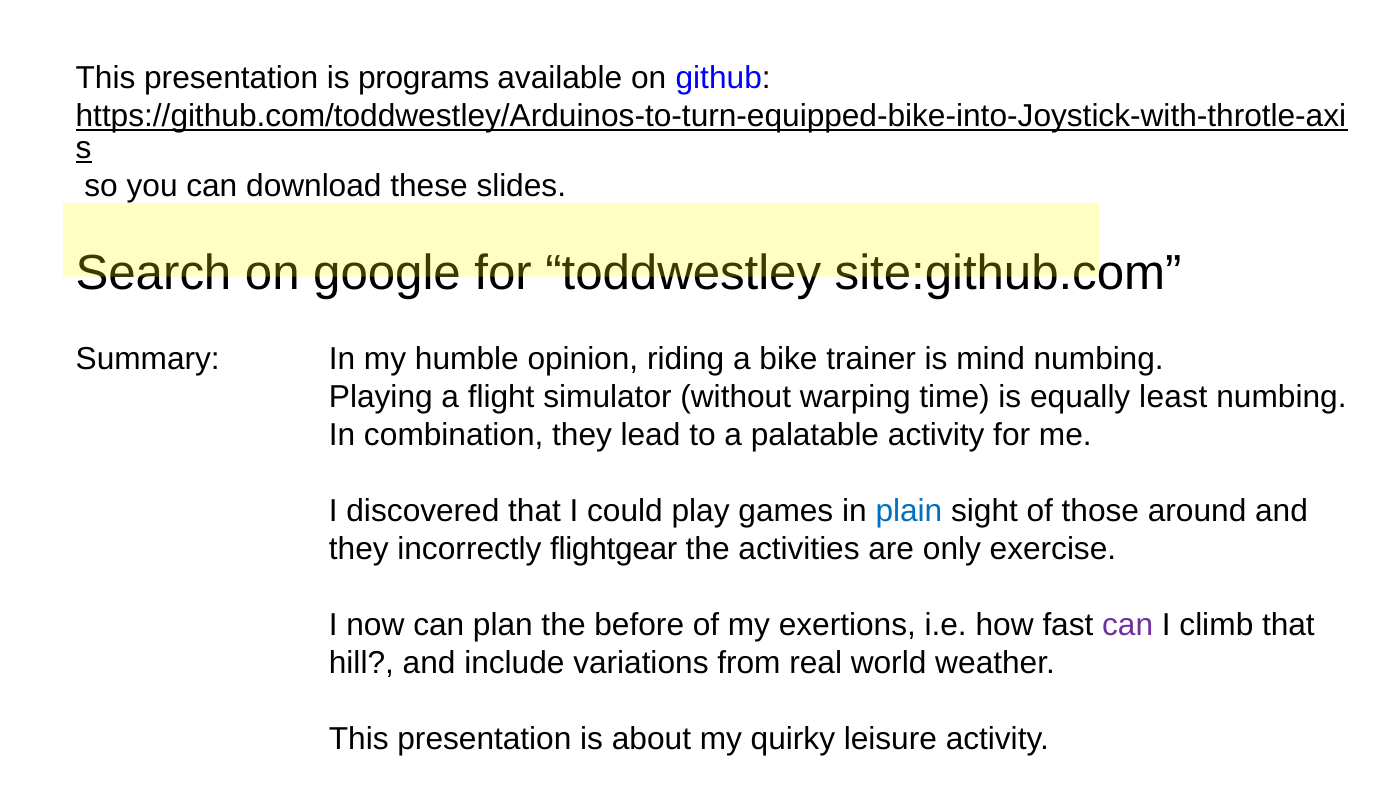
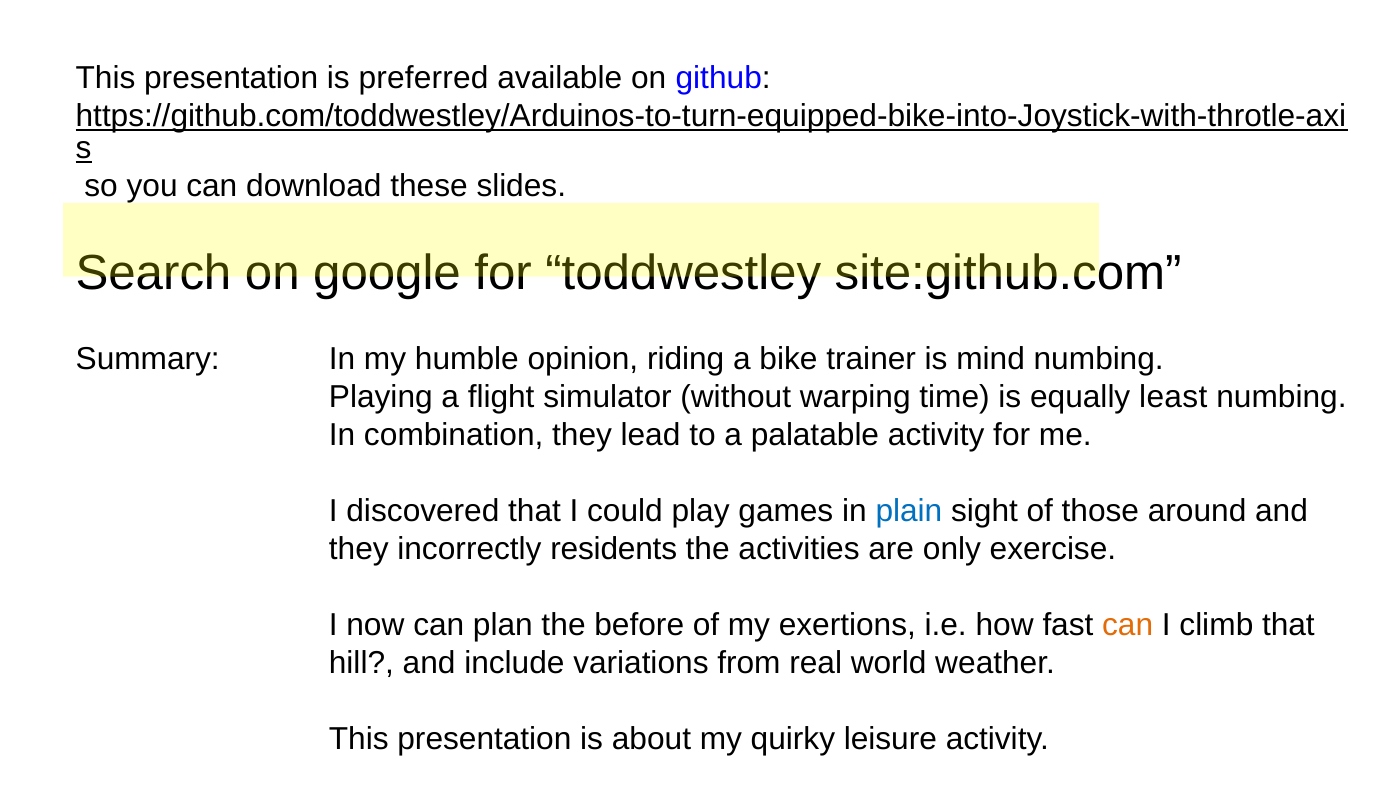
programs: programs -> preferred
flightgear: flightgear -> residents
can at (1128, 625) colour: purple -> orange
